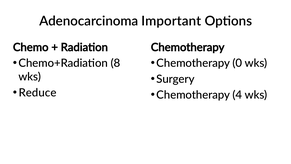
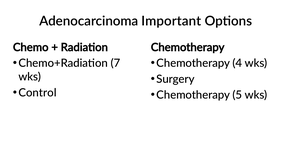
8: 8 -> 7
0: 0 -> 4
Reduce: Reduce -> Control
4: 4 -> 5
